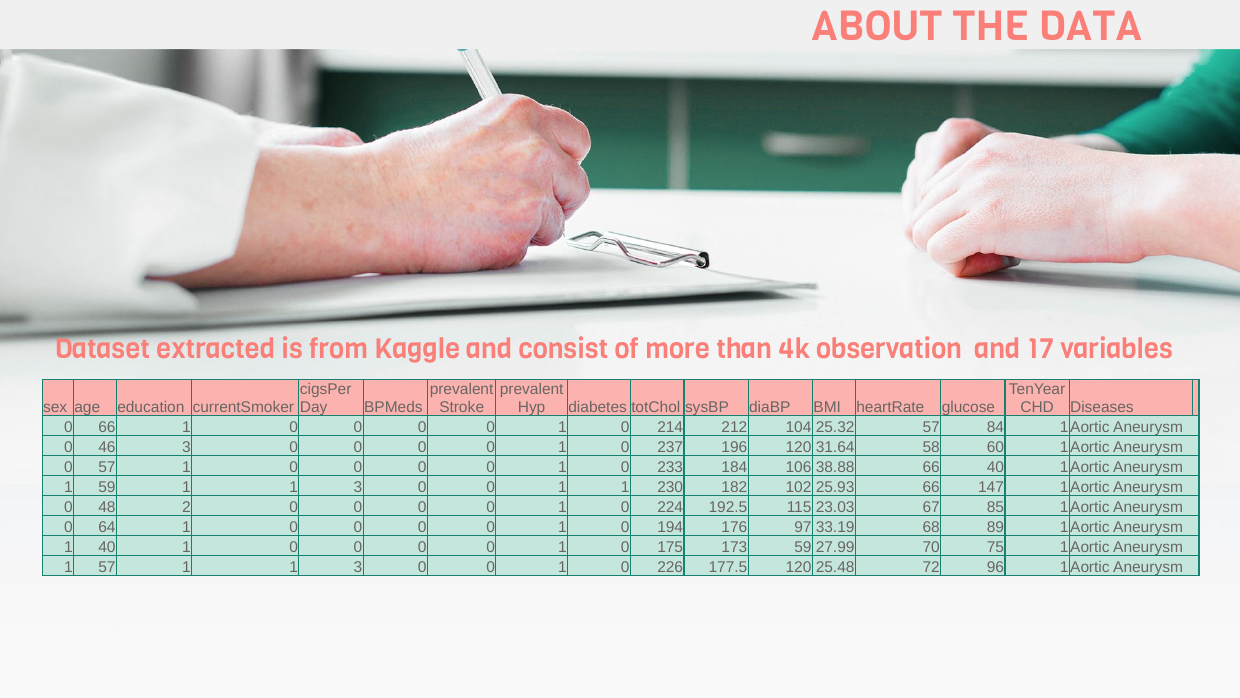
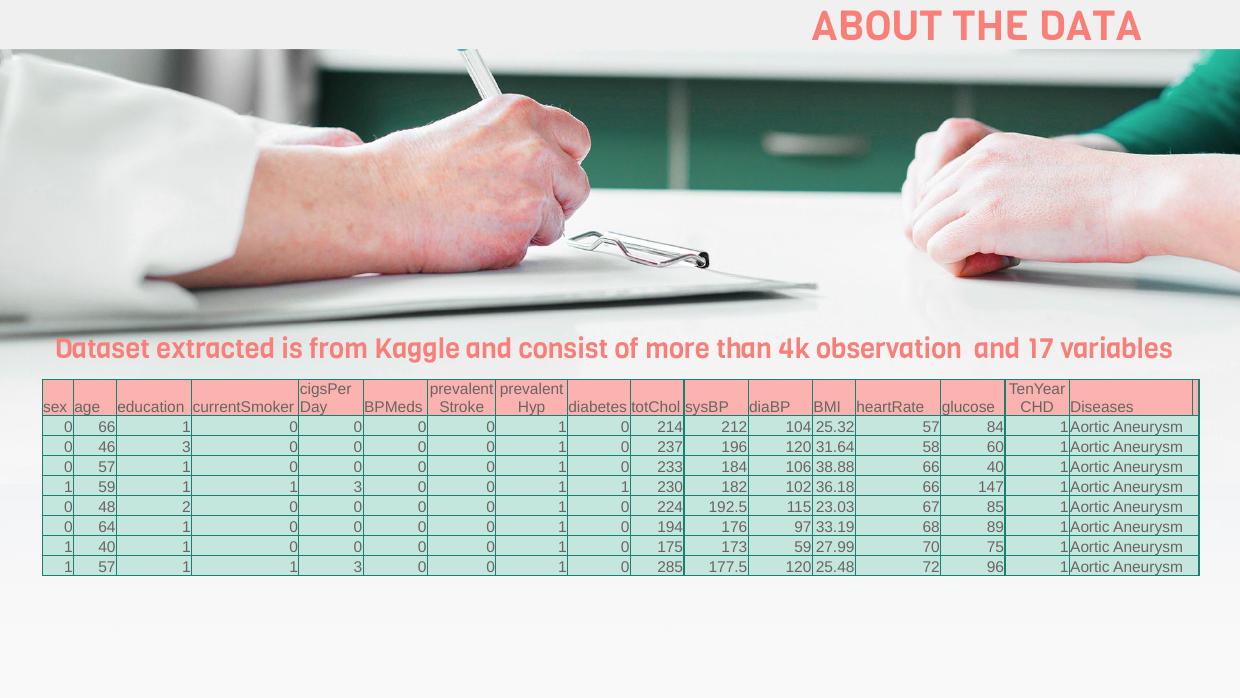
25.93: 25.93 -> 36.18
226: 226 -> 285
